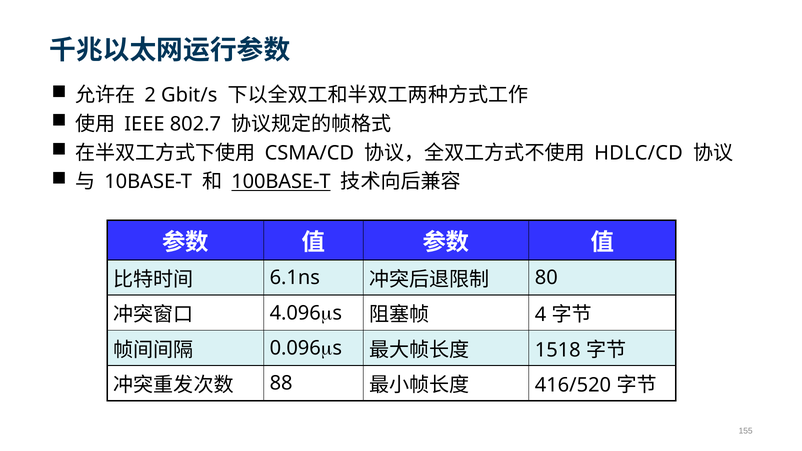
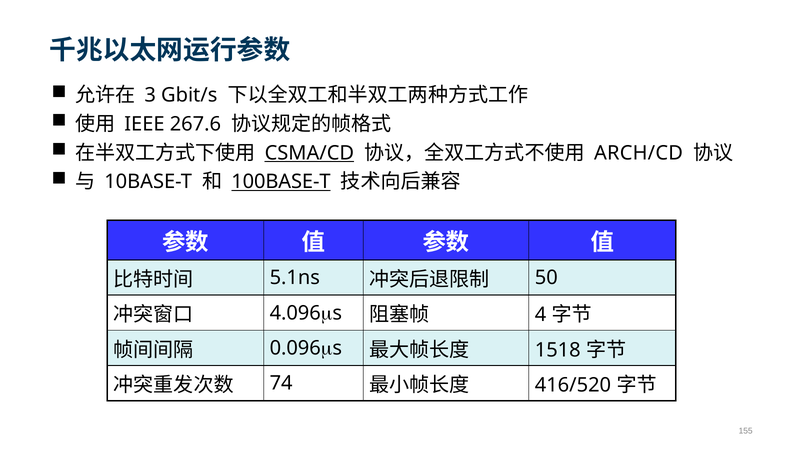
2: 2 -> 3
802.7: 802.7 -> 267.6
CSMA/CD underline: none -> present
HDLC/CD: HDLC/CD -> ARCH/CD
6.1ns: 6.1ns -> 5.1ns
80: 80 -> 50
88: 88 -> 74
